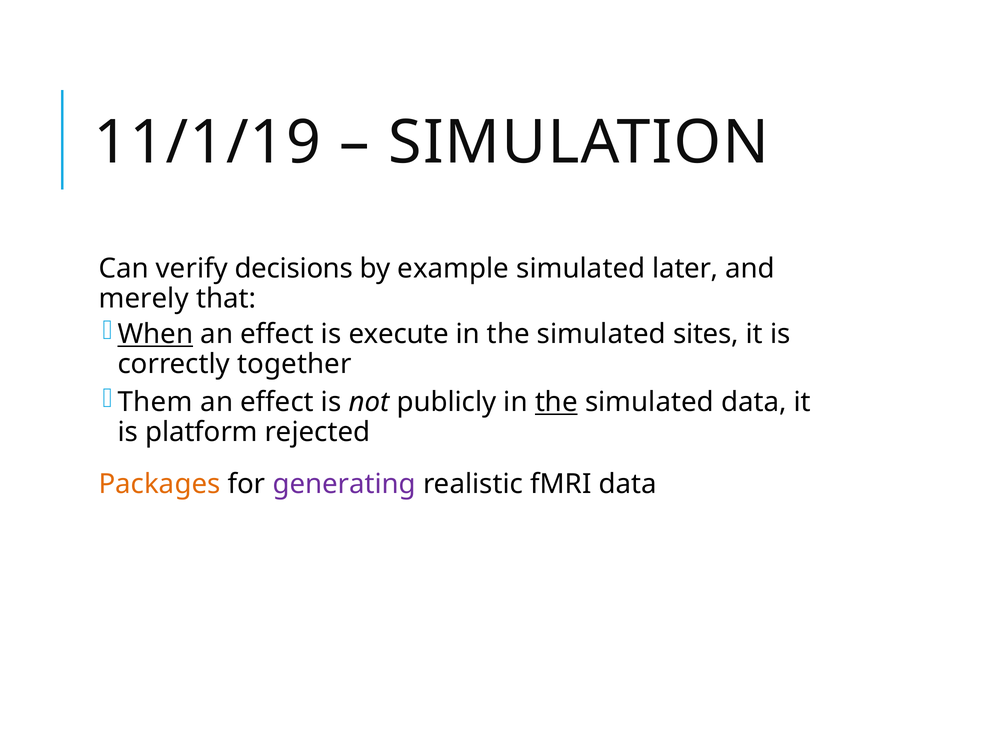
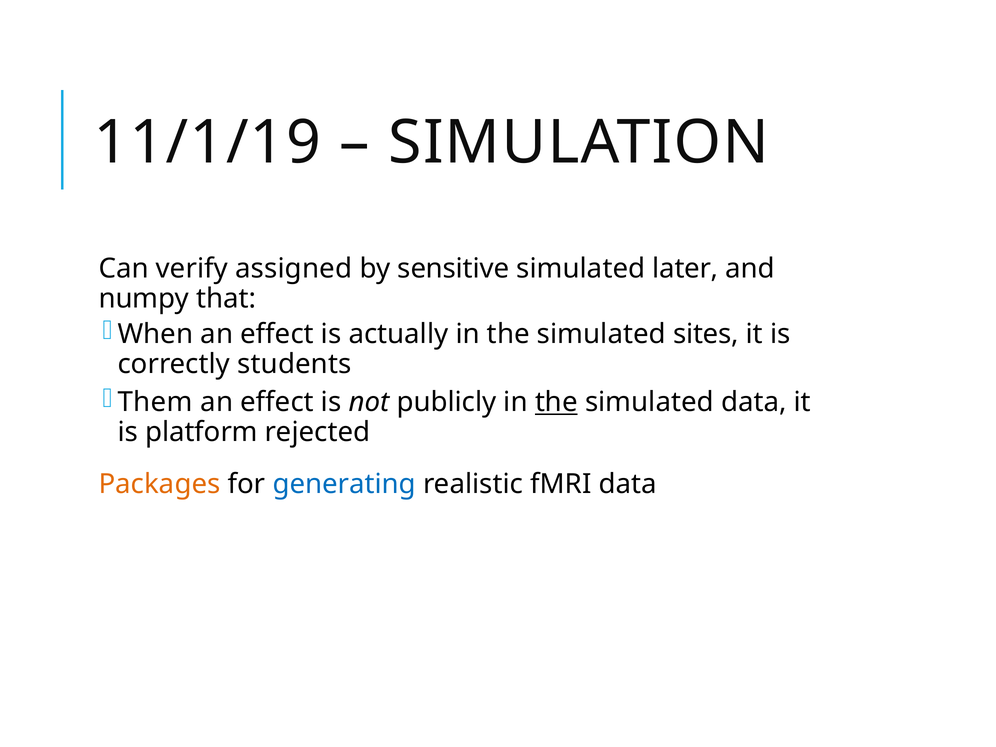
decisions: decisions -> assigned
example: example -> sensitive
merely: merely -> numpy
When underline: present -> none
execute: execute -> actually
together: together -> students
generating colour: purple -> blue
